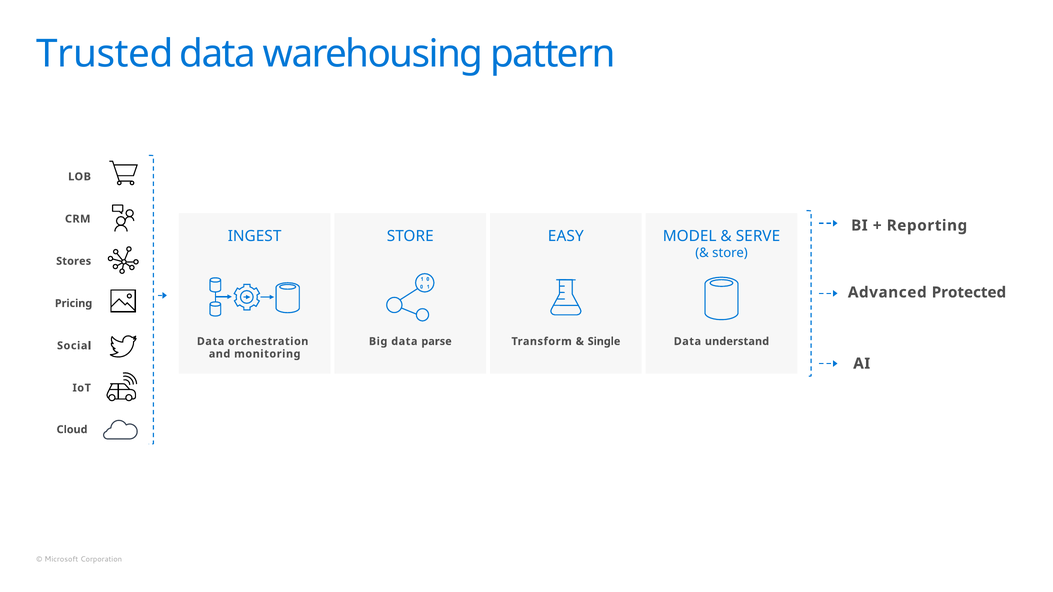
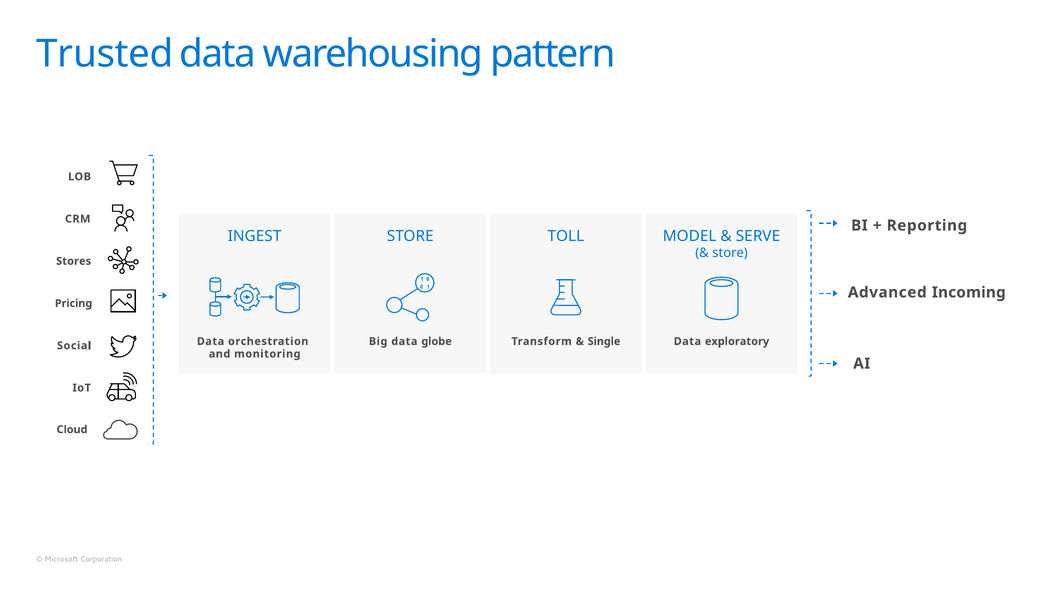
EASY: EASY -> TOLL
Protected: Protected -> Incoming
parse: parse -> globe
understand: understand -> exploratory
